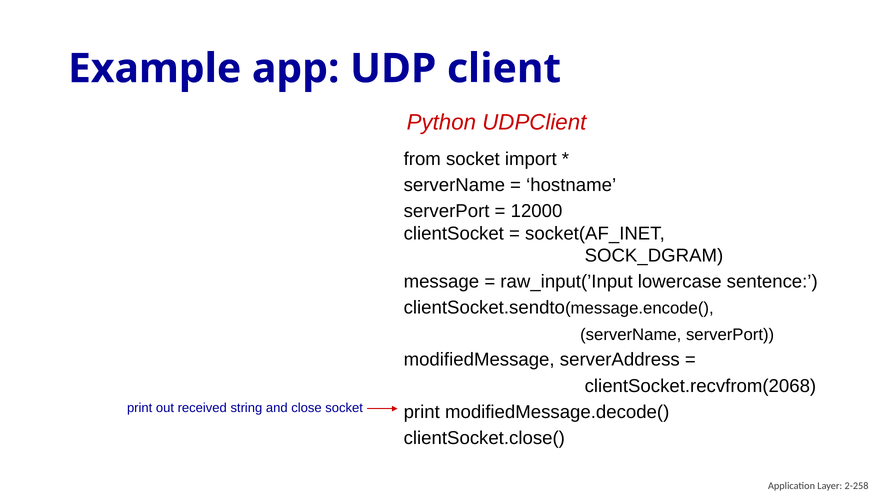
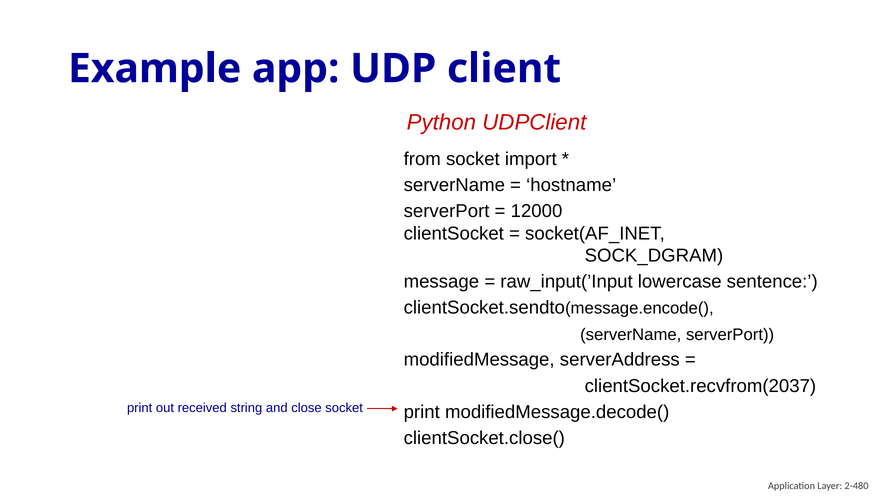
clientSocket.recvfrom(2068: clientSocket.recvfrom(2068 -> clientSocket.recvfrom(2037
2-258: 2-258 -> 2-480
